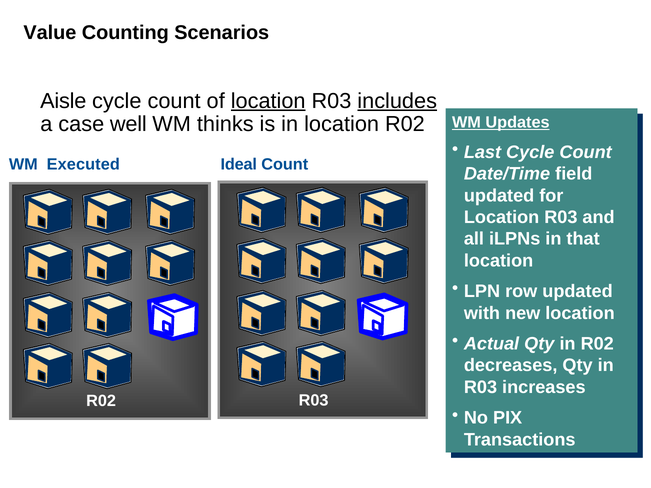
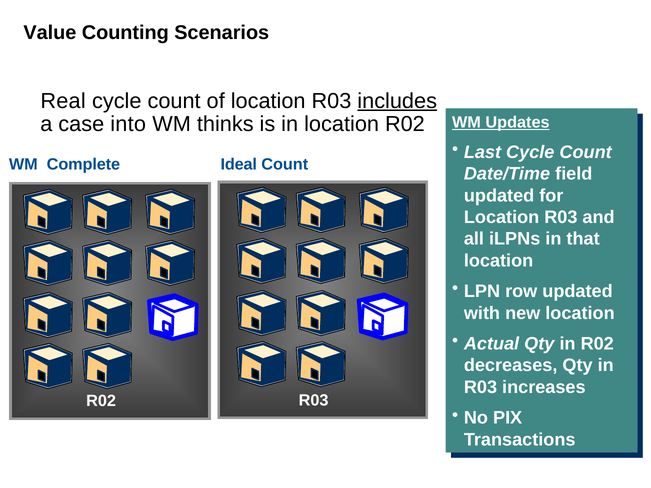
Aisle: Aisle -> Real
location at (268, 101) underline: present -> none
well: well -> into
Executed: Executed -> Complete
